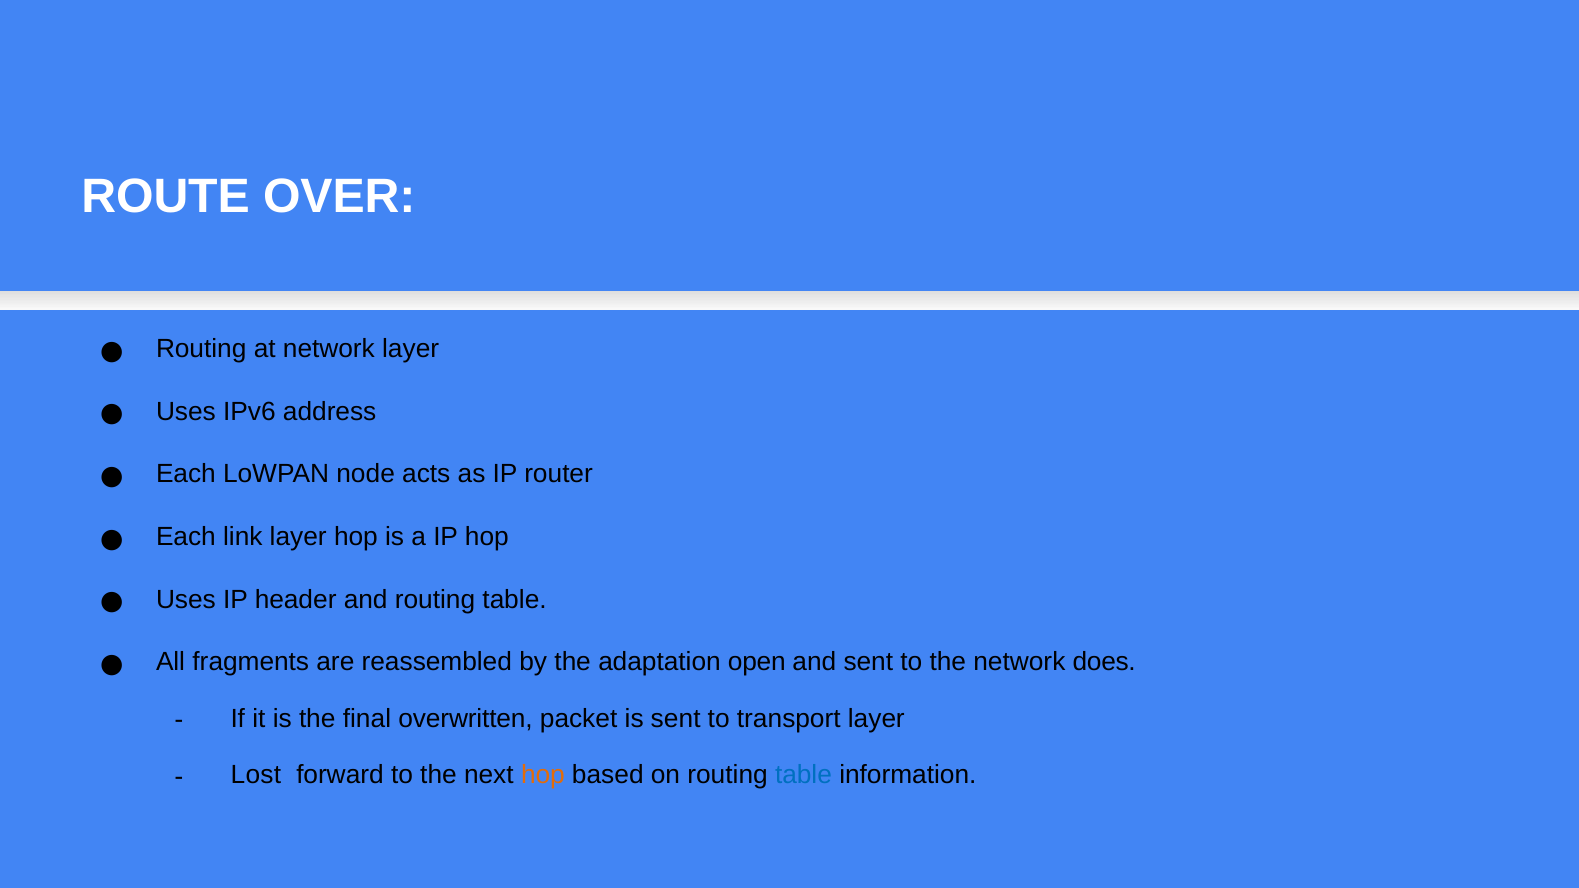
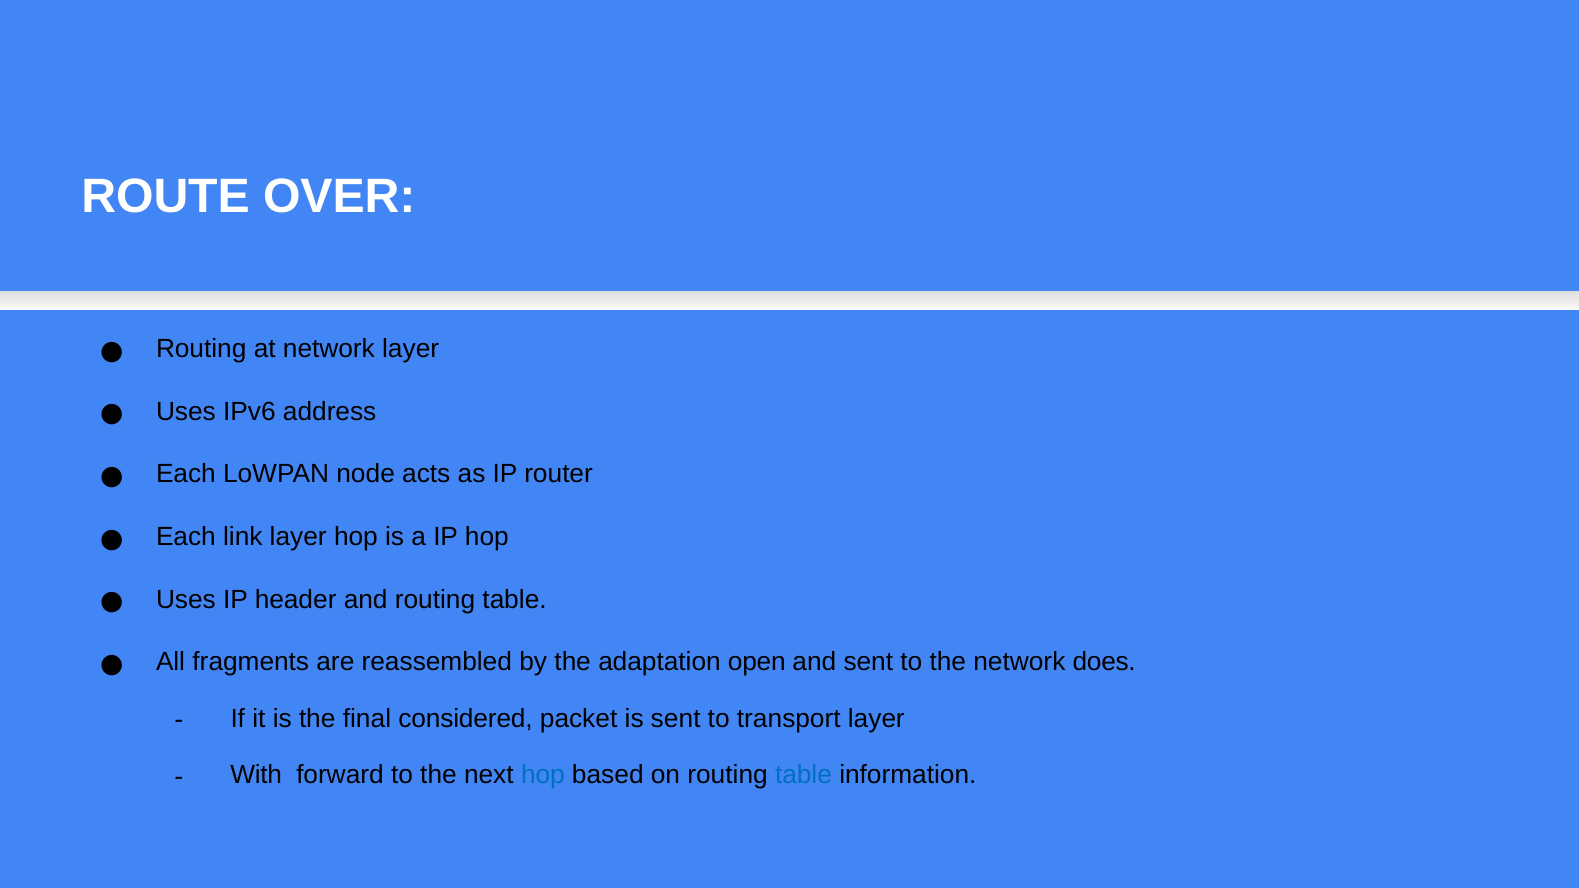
overwritten: overwritten -> considered
Lost: Lost -> With
hop at (543, 775) colour: orange -> blue
